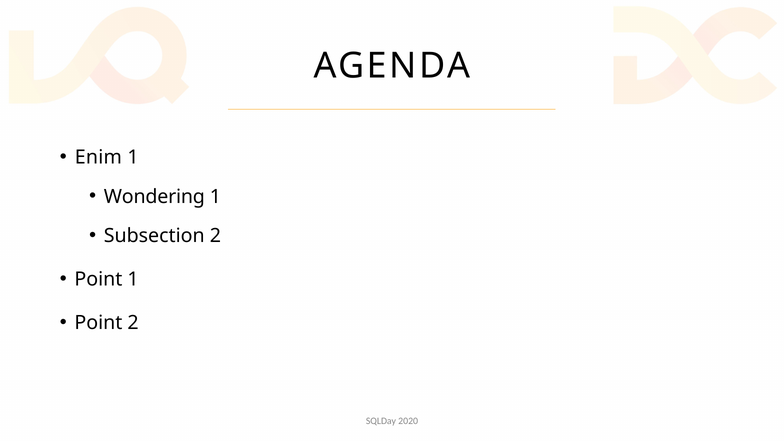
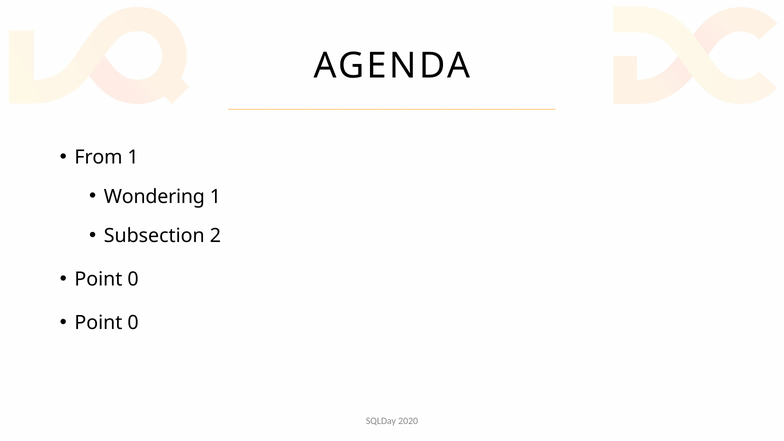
Enim: Enim -> From
1 at (133, 279): 1 -> 0
2 at (133, 323): 2 -> 0
